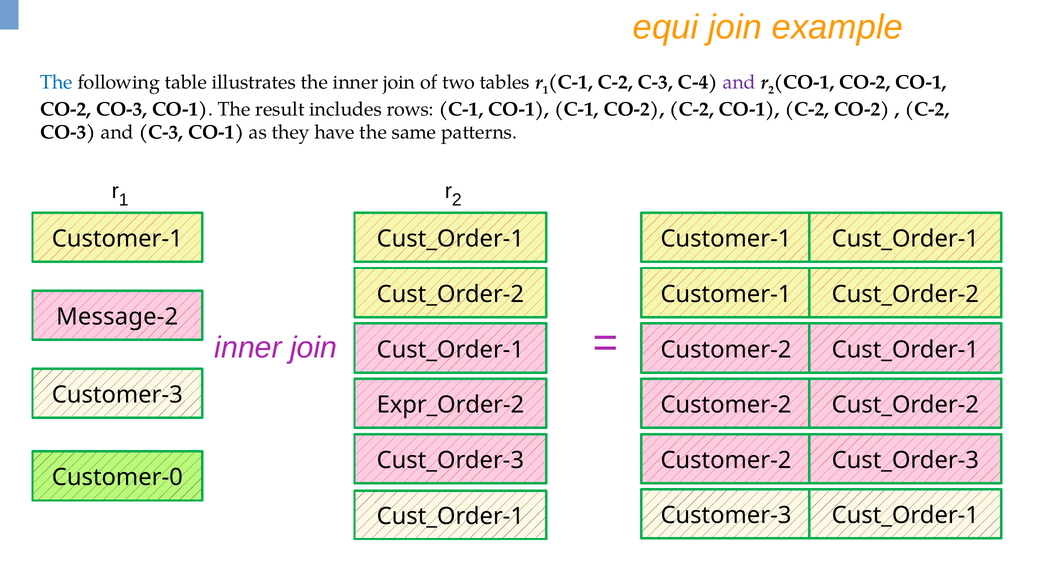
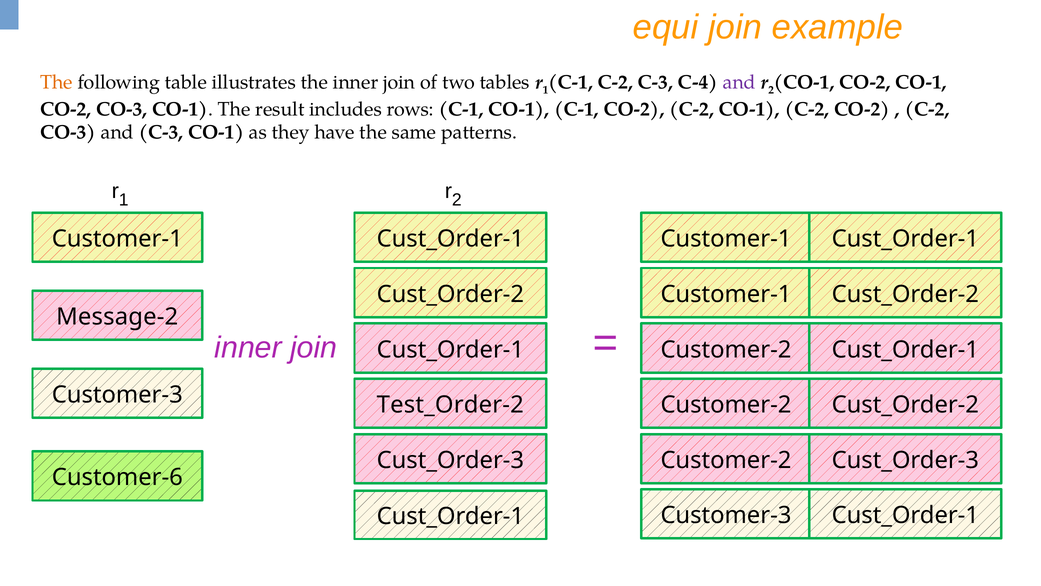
The at (57, 82) colour: blue -> orange
Expr_Order-2: Expr_Order-2 -> Test_Order-2
Customer-0: Customer-0 -> Customer-6
